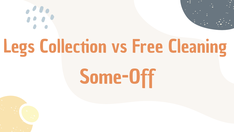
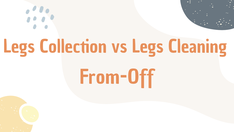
vs Free: Free -> Legs
Some-Off: Some-Off -> From-Off
